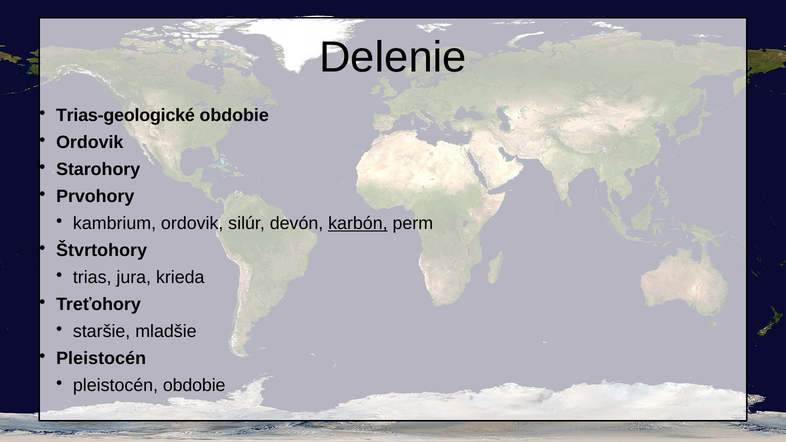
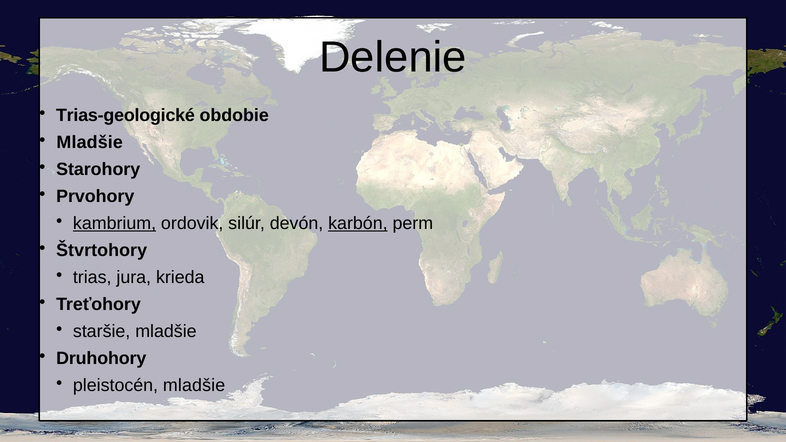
Ordovik at (90, 142): Ordovik -> Mladšie
kambrium underline: none -> present
Pleistocén at (101, 358): Pleistocén -> Druhohory
pleistocén obdobie: obdobie -> mladšie
